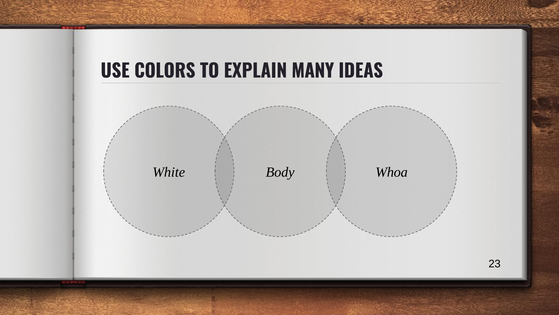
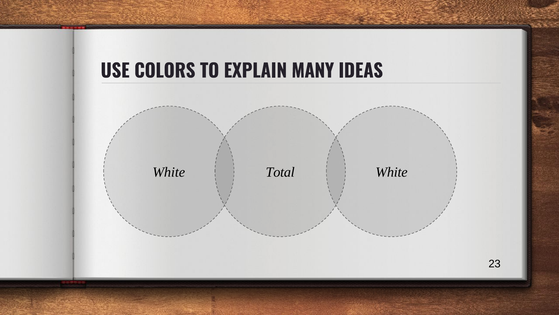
Body: Body -> Total
White Whoa: Whoa -> White
